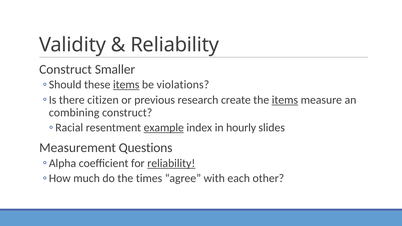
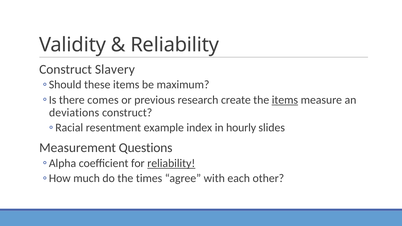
Smaller: Smaller -> Slavery
items at (126, 85) underline: present -> none
violations: violations -> maximum
citizen: citizen -> comes
combining: combining -> deviations
example underline: present -> none
